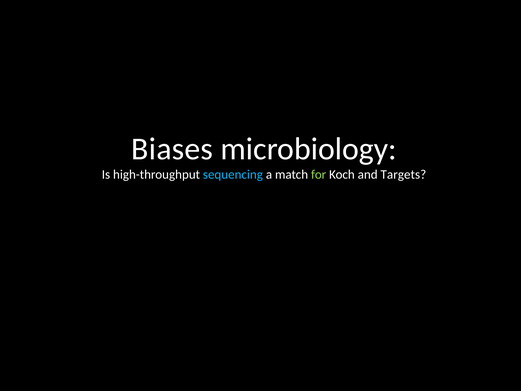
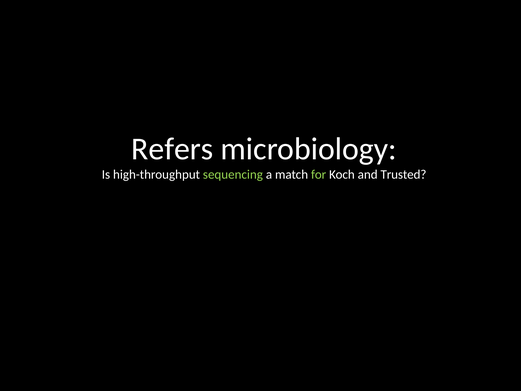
Biases: Biases -> Refers
sequencing colour: light blue -> light green
Targets: Targets -> Trusted
